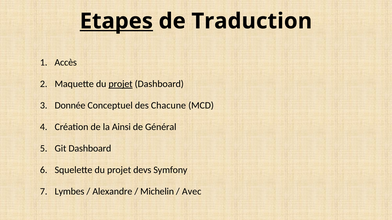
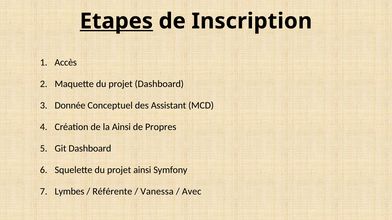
Traduction: Traduction -> Inscription
projet at (121, 84) underline: present -> none
Chacune: Chacune -> Assistant
Général: Général -> Propres
projet devs: devs -> ainsi
Alexandre: Alexandre -> Référente
Michelin: Michelin -> Vanessa
